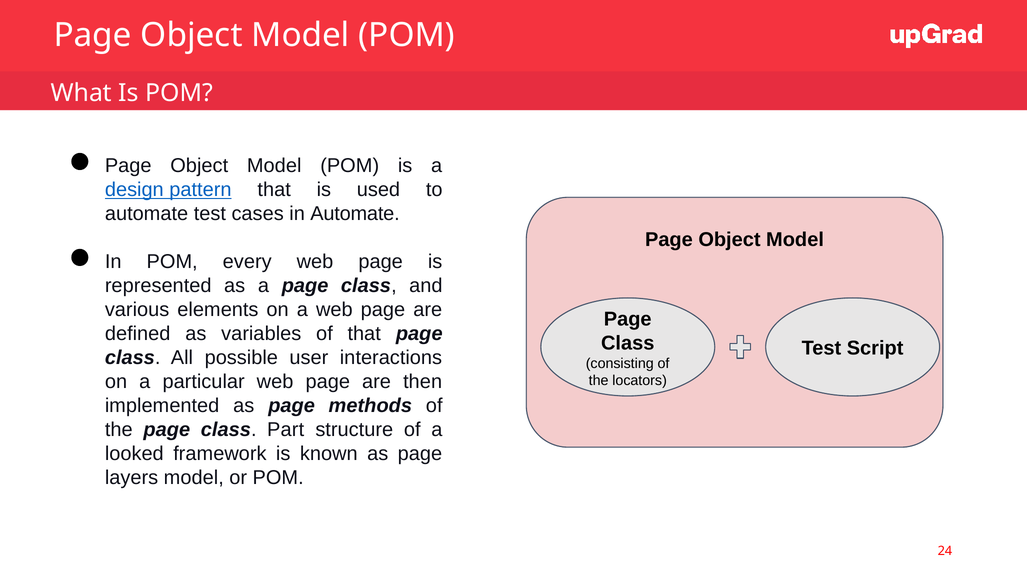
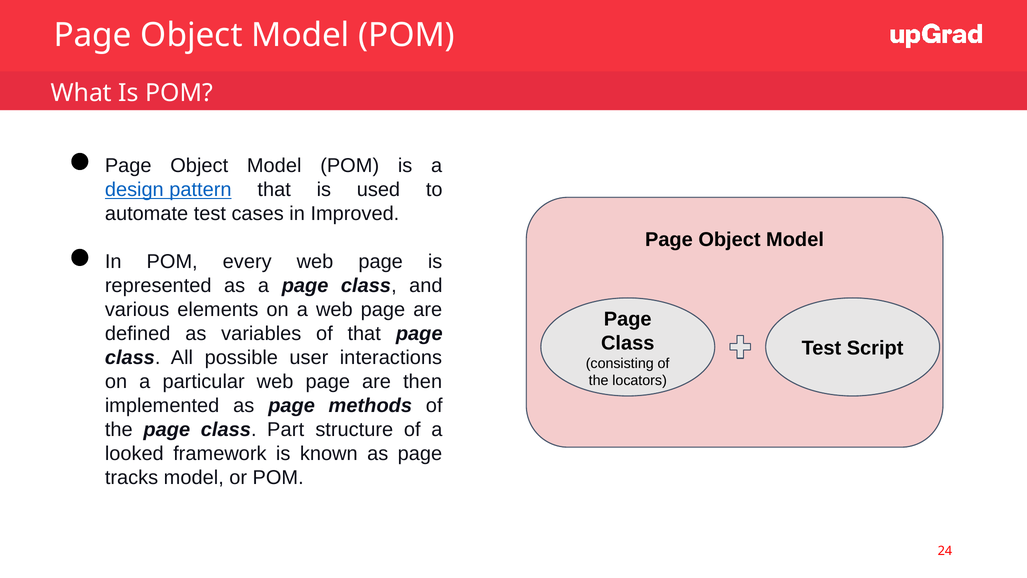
in Automate: Automate -> Improved
layers: layers -> tracks
